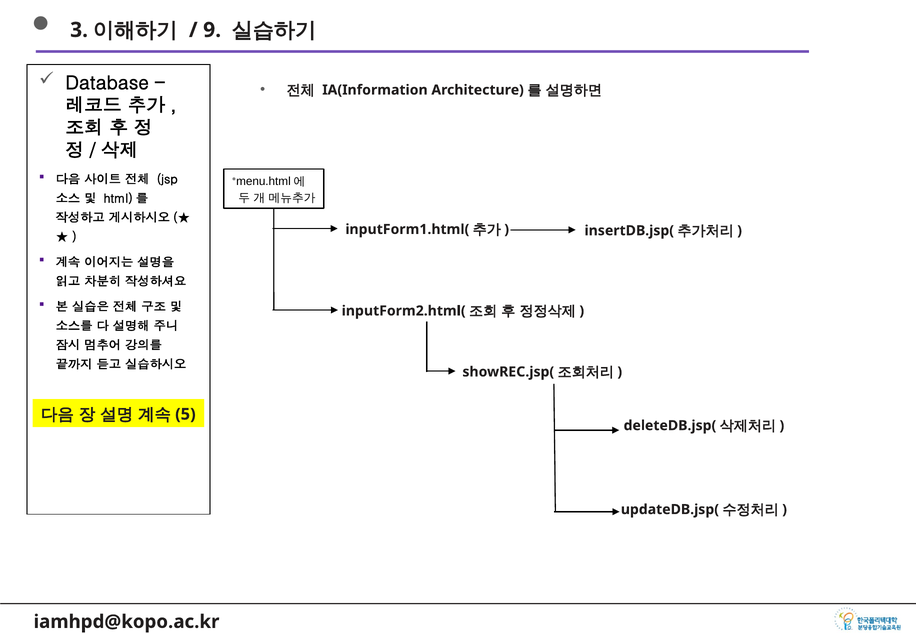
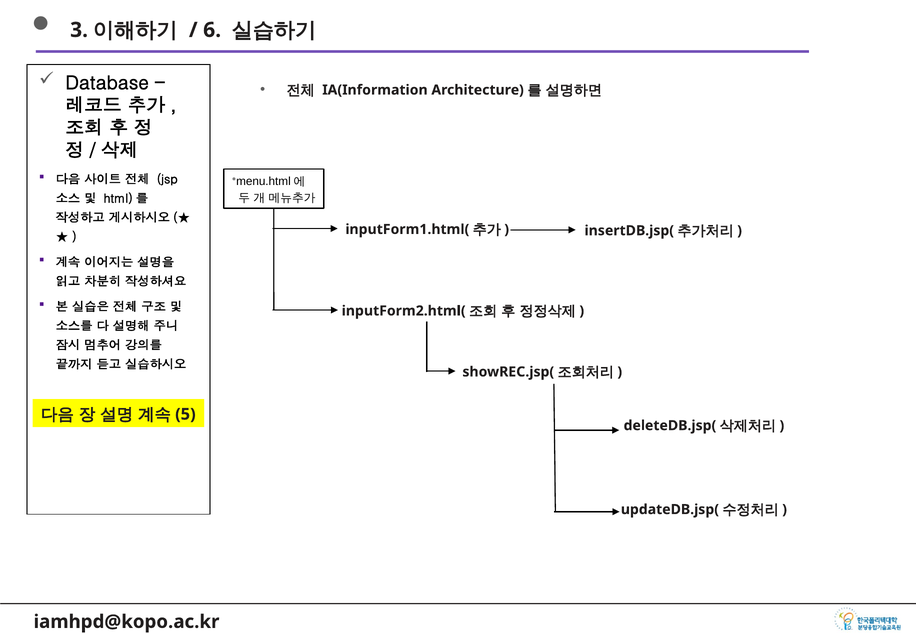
9: 9 -> 6
